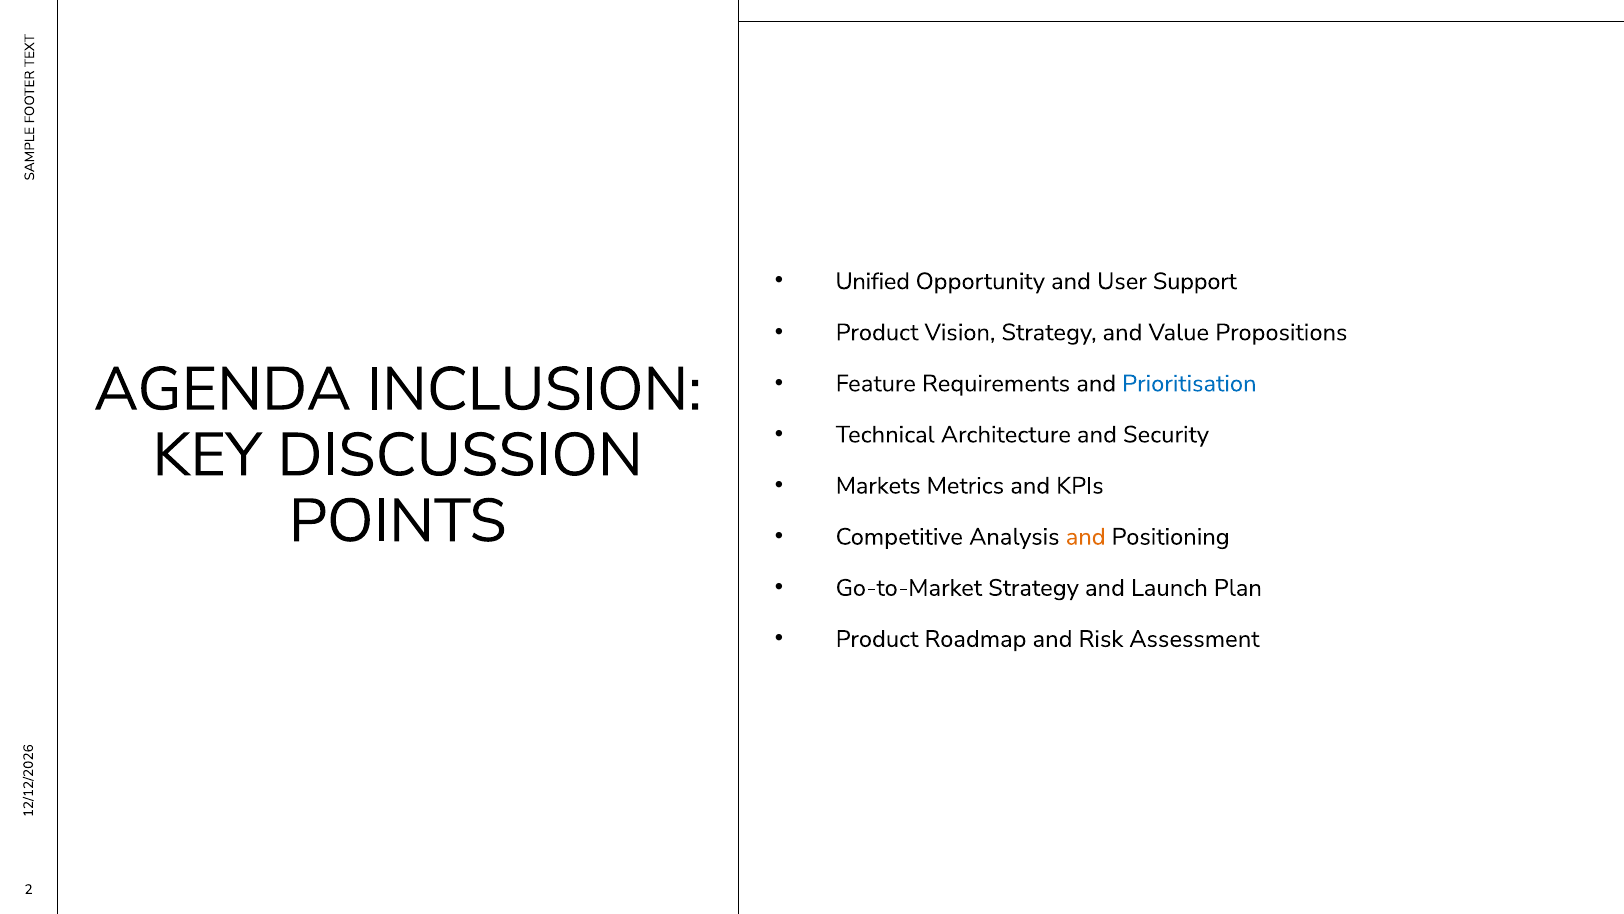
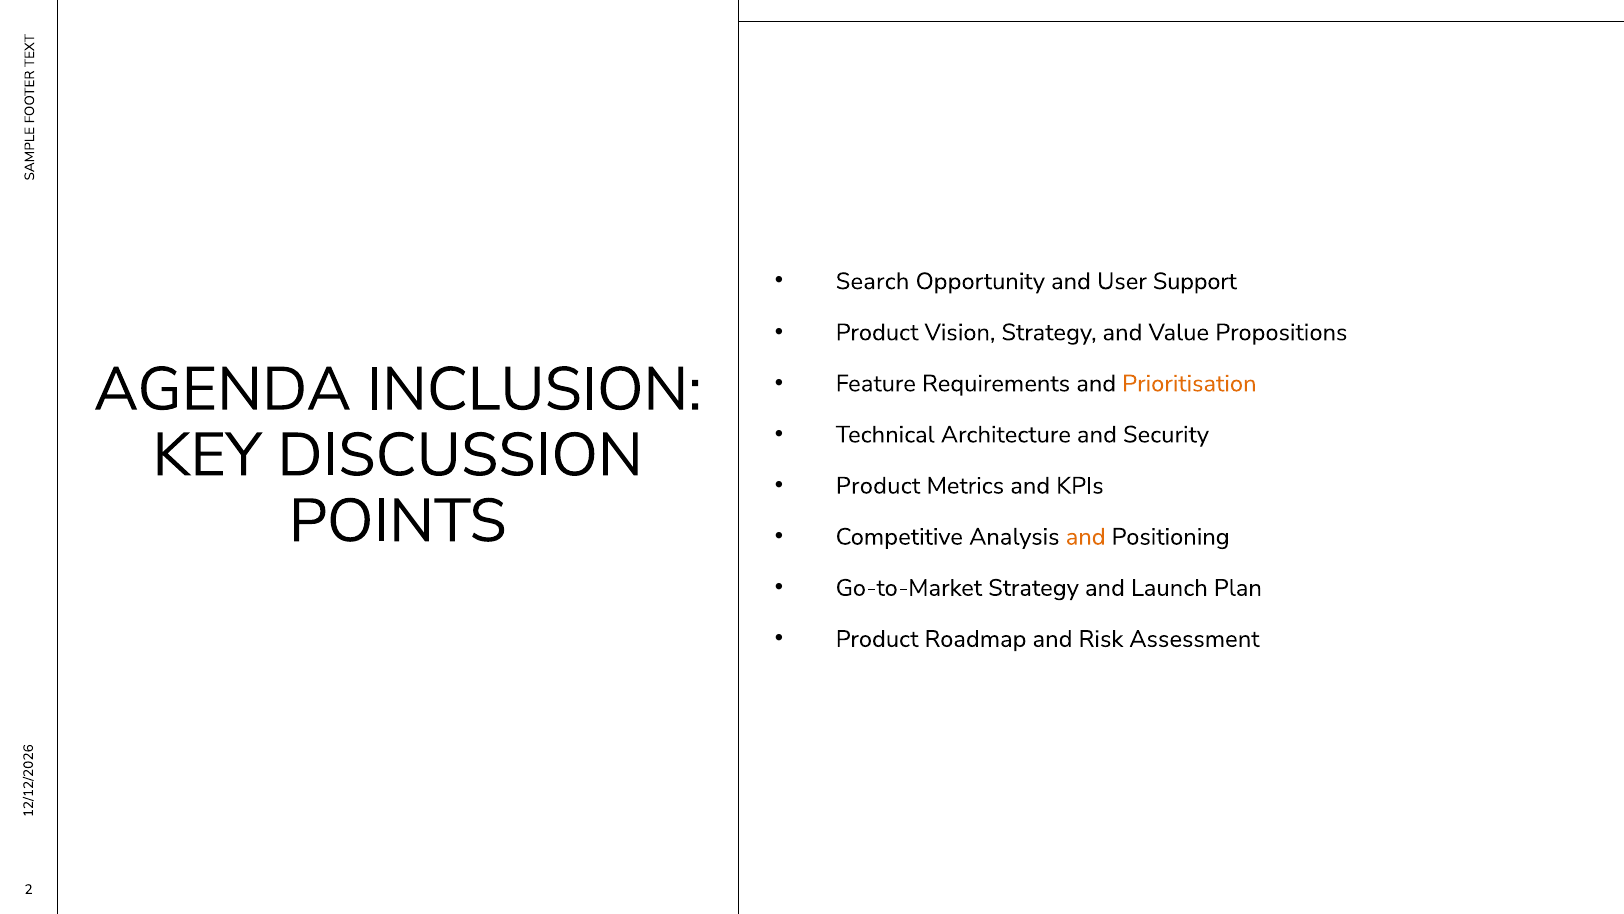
Unified: Unified -> Search
Prioritisation colour: blue -> orange
Markets at (878, 485): Markets -> Product
